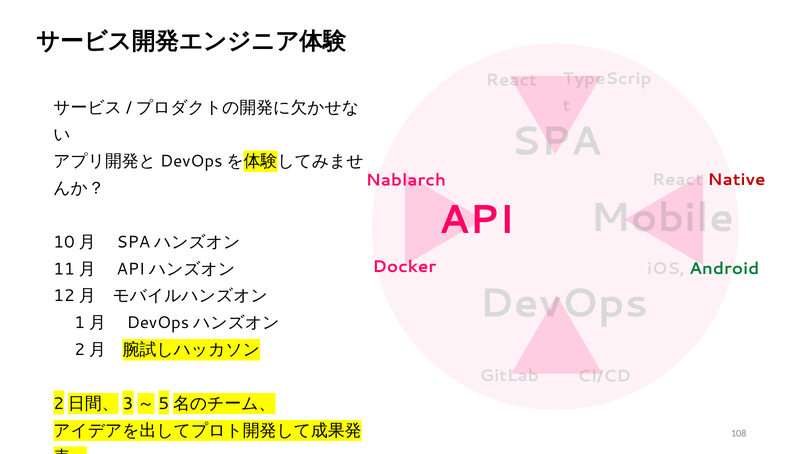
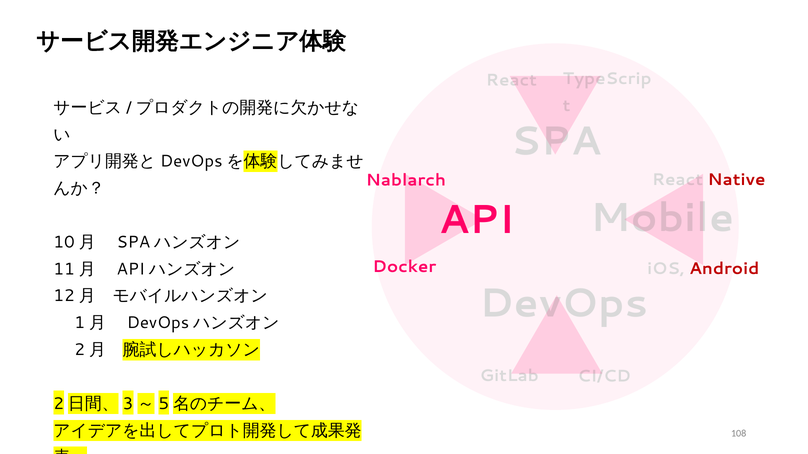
Android colour: green -> red
